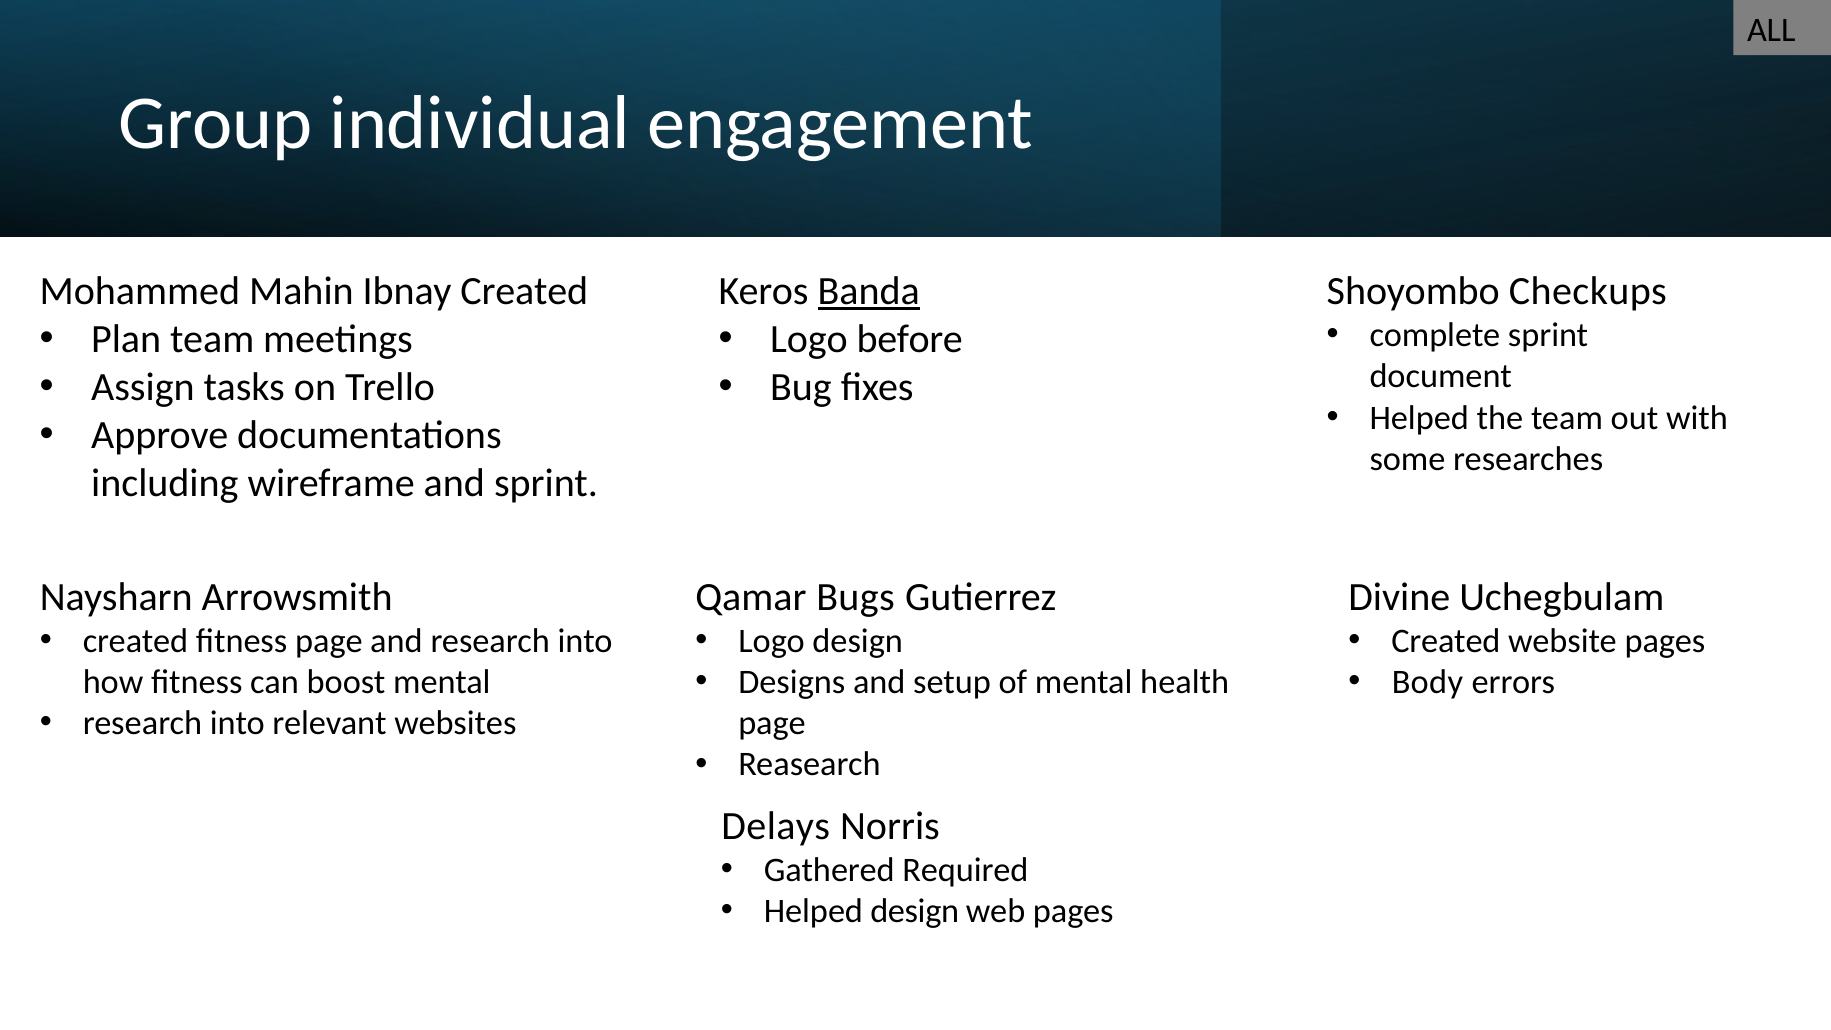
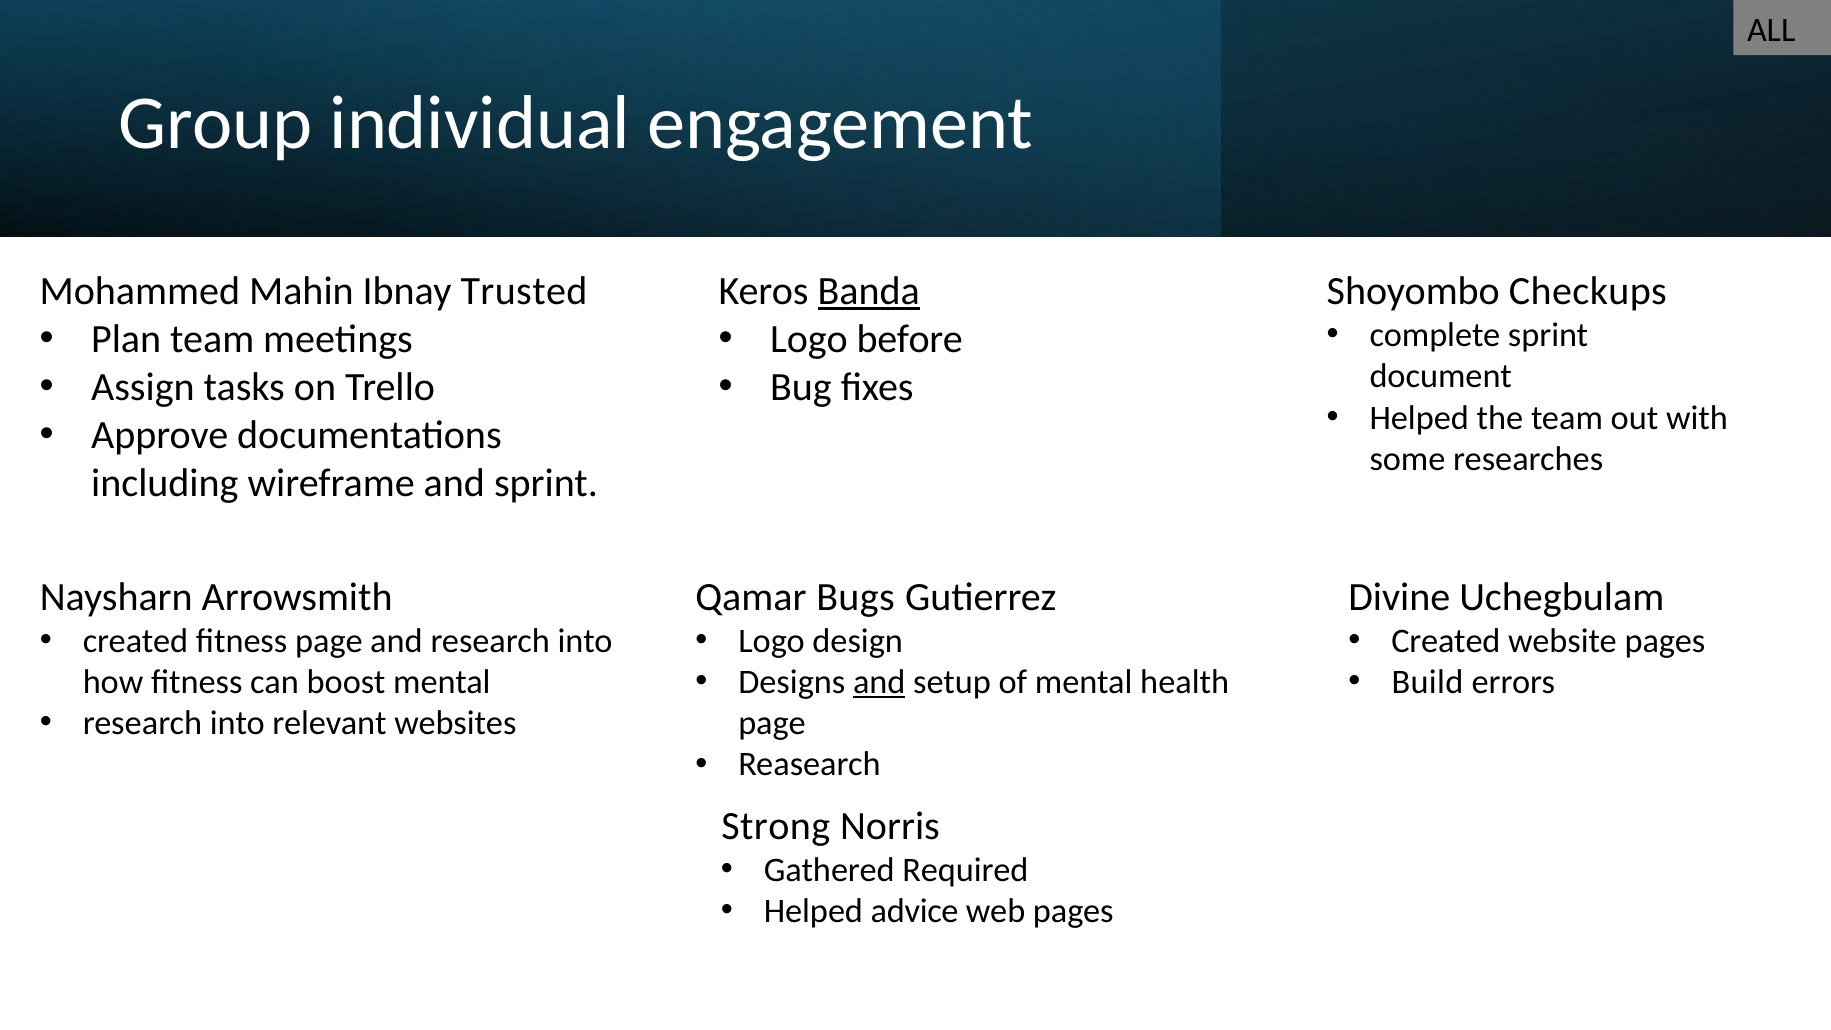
Ibnay Created: Created -> Trusted
and at (879, 682) underline: none -> present
Body: Body -> Build
Delays: Delays -> Strong
Helped design: design -> advice
